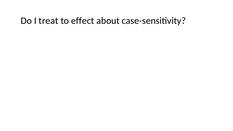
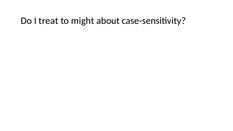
effect: effect -> might
